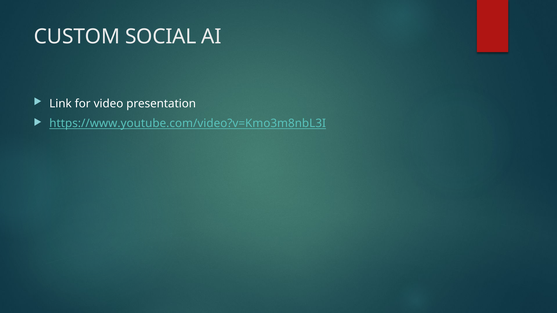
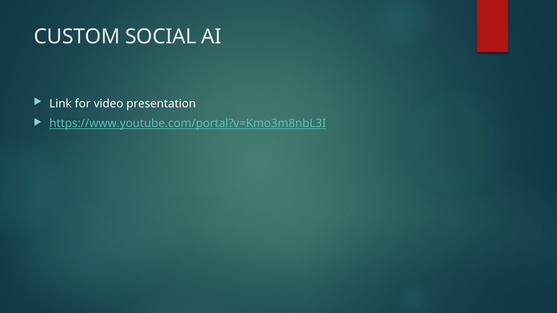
https://www.youtube.com/video?v=Kmo3m8nbL3I: https://www.youtube.com/video?v=Kmo3m8nbL3I -> https://www.youtube.com/portal?v=Kmo3m8nbL3I
